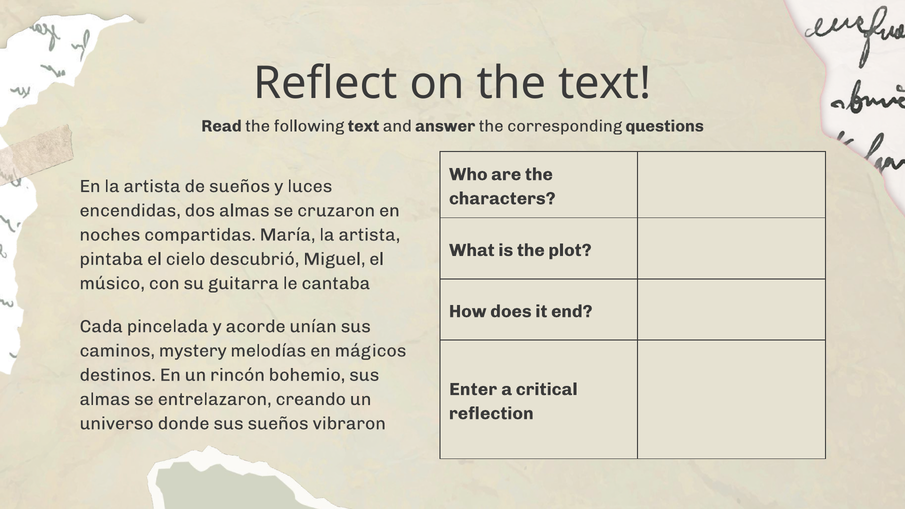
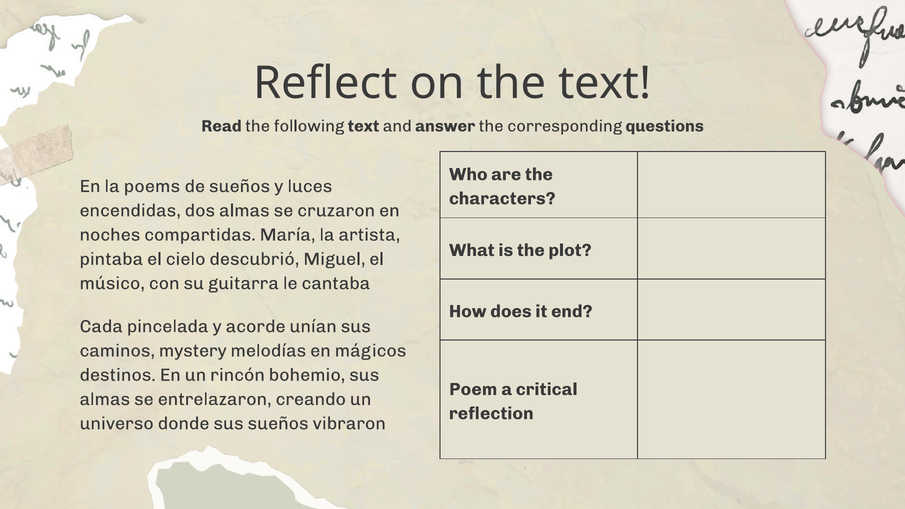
En la artista: artista -> poems
Enter: Enter -> Poem
